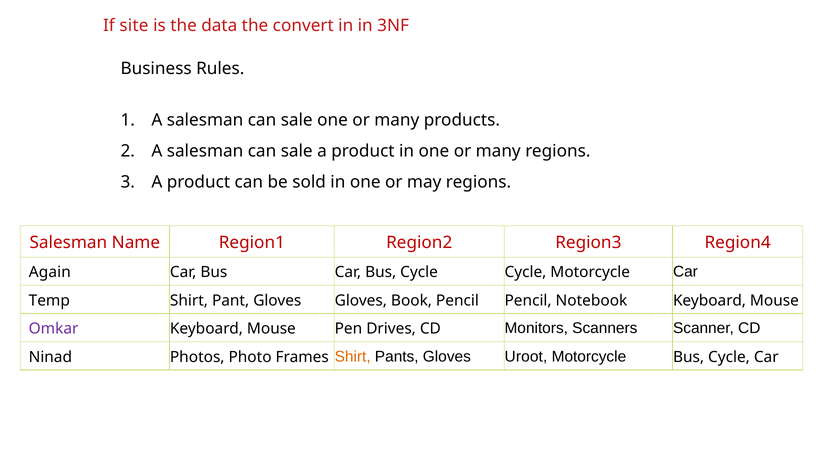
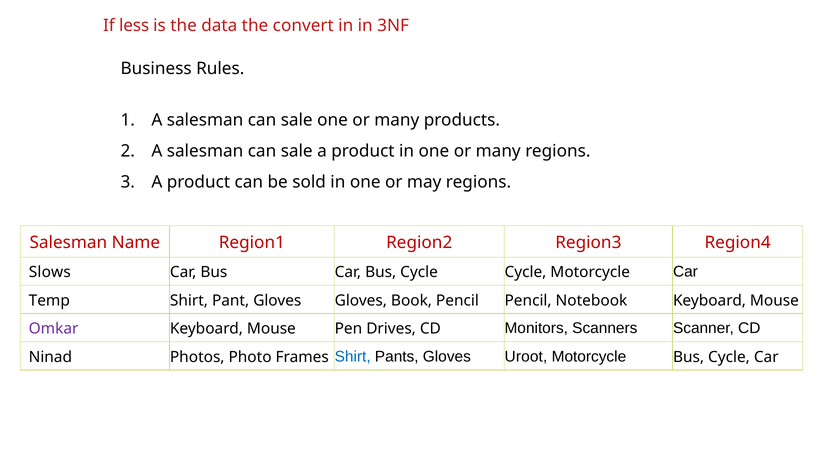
site: site -> less
Again: Again -> Slows
Shirt at (353, 356) colour: orange -> blue
